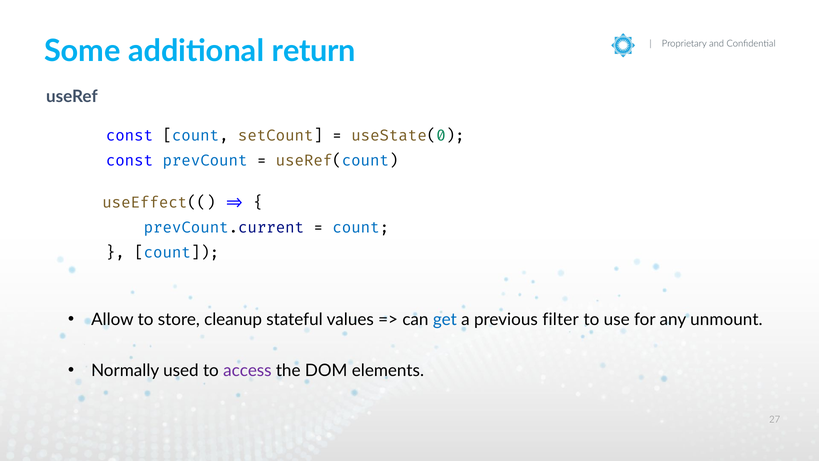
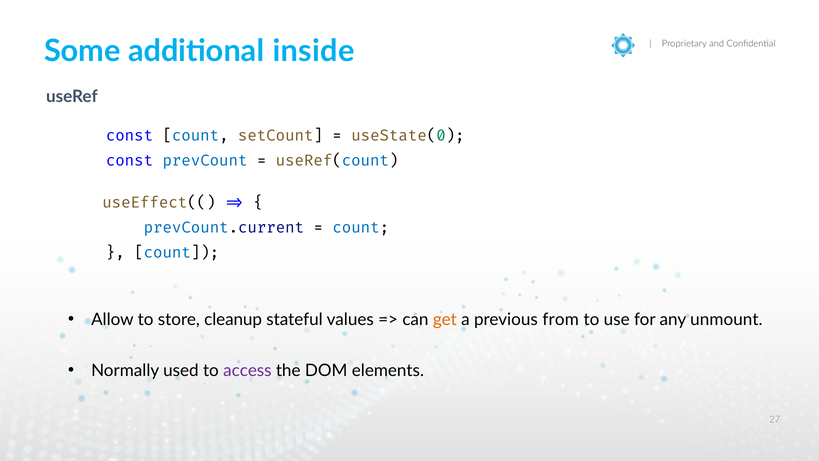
return: return -> inside
get colour: blue -> orange
filter: filter -> from
